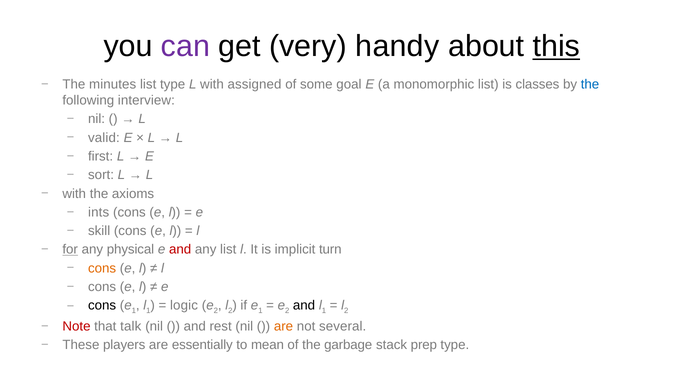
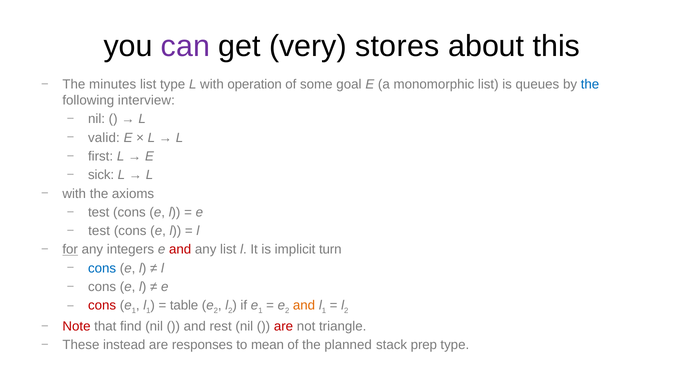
handy: handy -> stores
this underline: present -> none
assigned: assigned -> operation
classes: classes -> queues
sort: sort -> sick
ints at (99, 212): ints -> test
skill at (99, 231): skill -> test
physical: physical -> integers
cons at (102, 268) colour: orange -> blue
cons at (102, 305) colour: black -> red
logic: logic -> table
and at (304, 305) colour: black -> orange
talk: talk -> find
are at (284, 326) colour: orange -> red
several: several -> triangle
players: players -> instead
essentially: essentially -> responses
garbage: garbage -> planned
